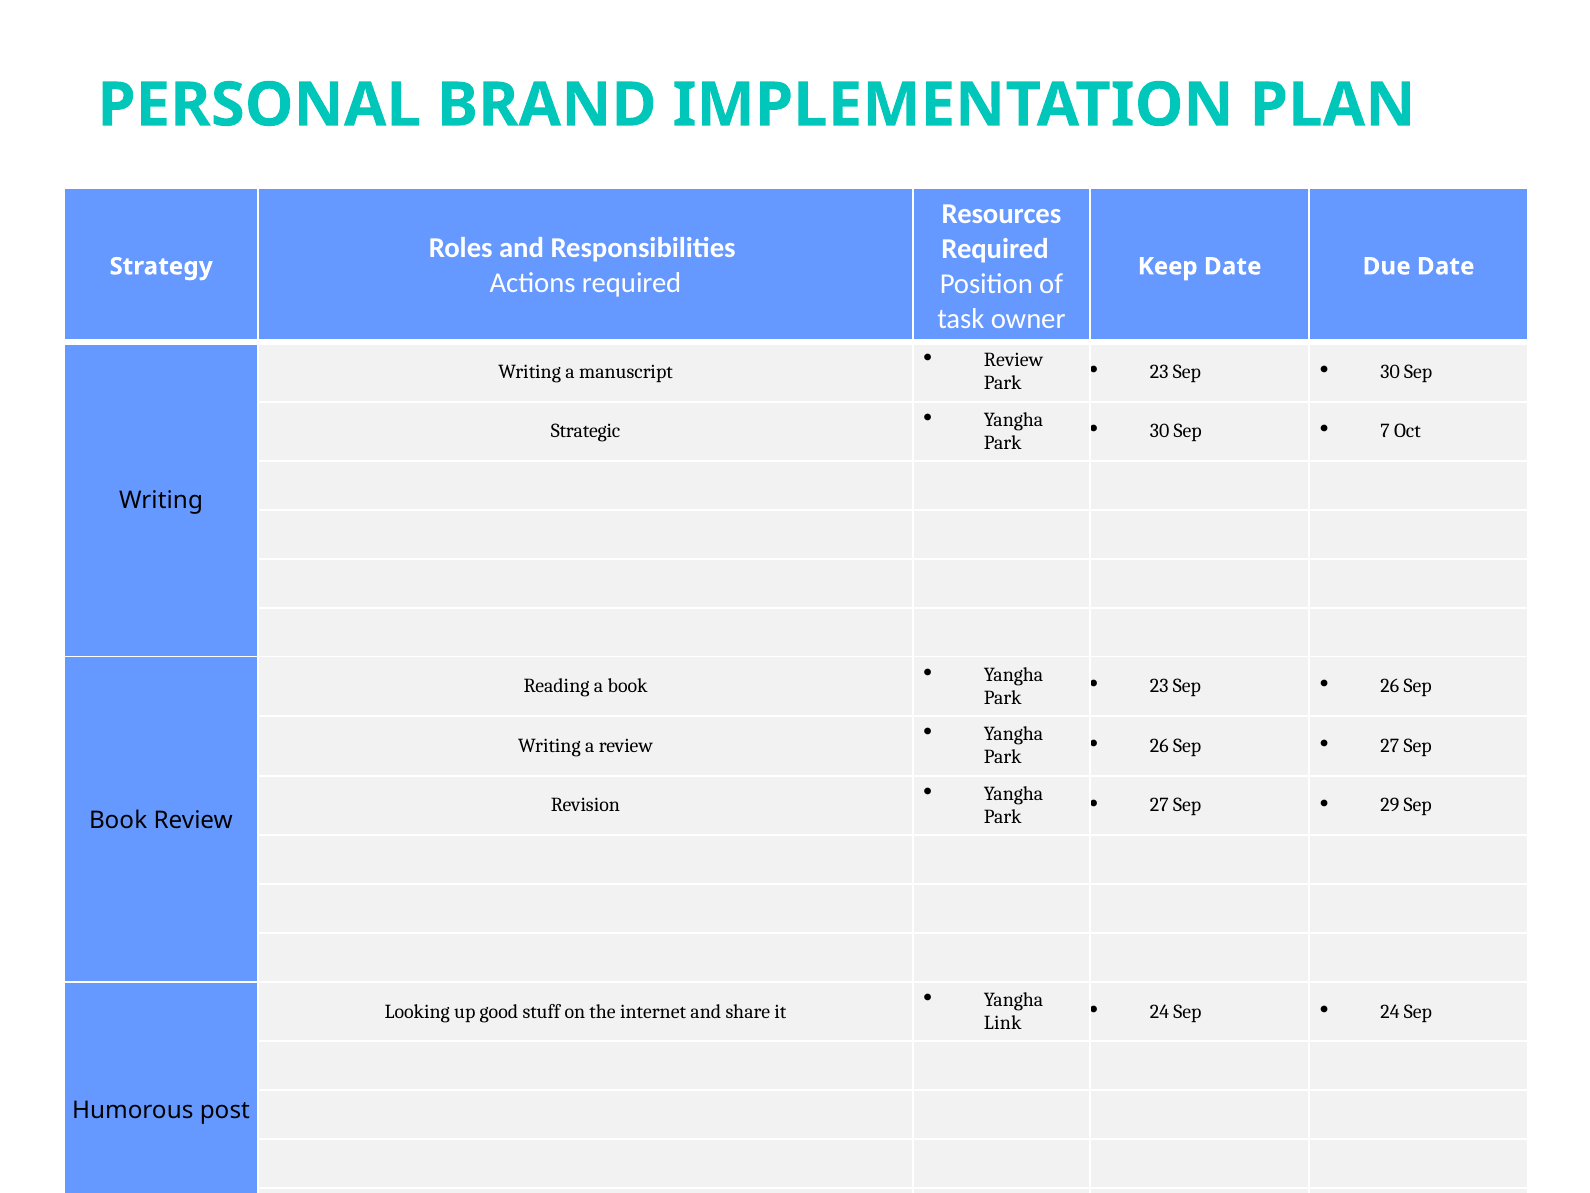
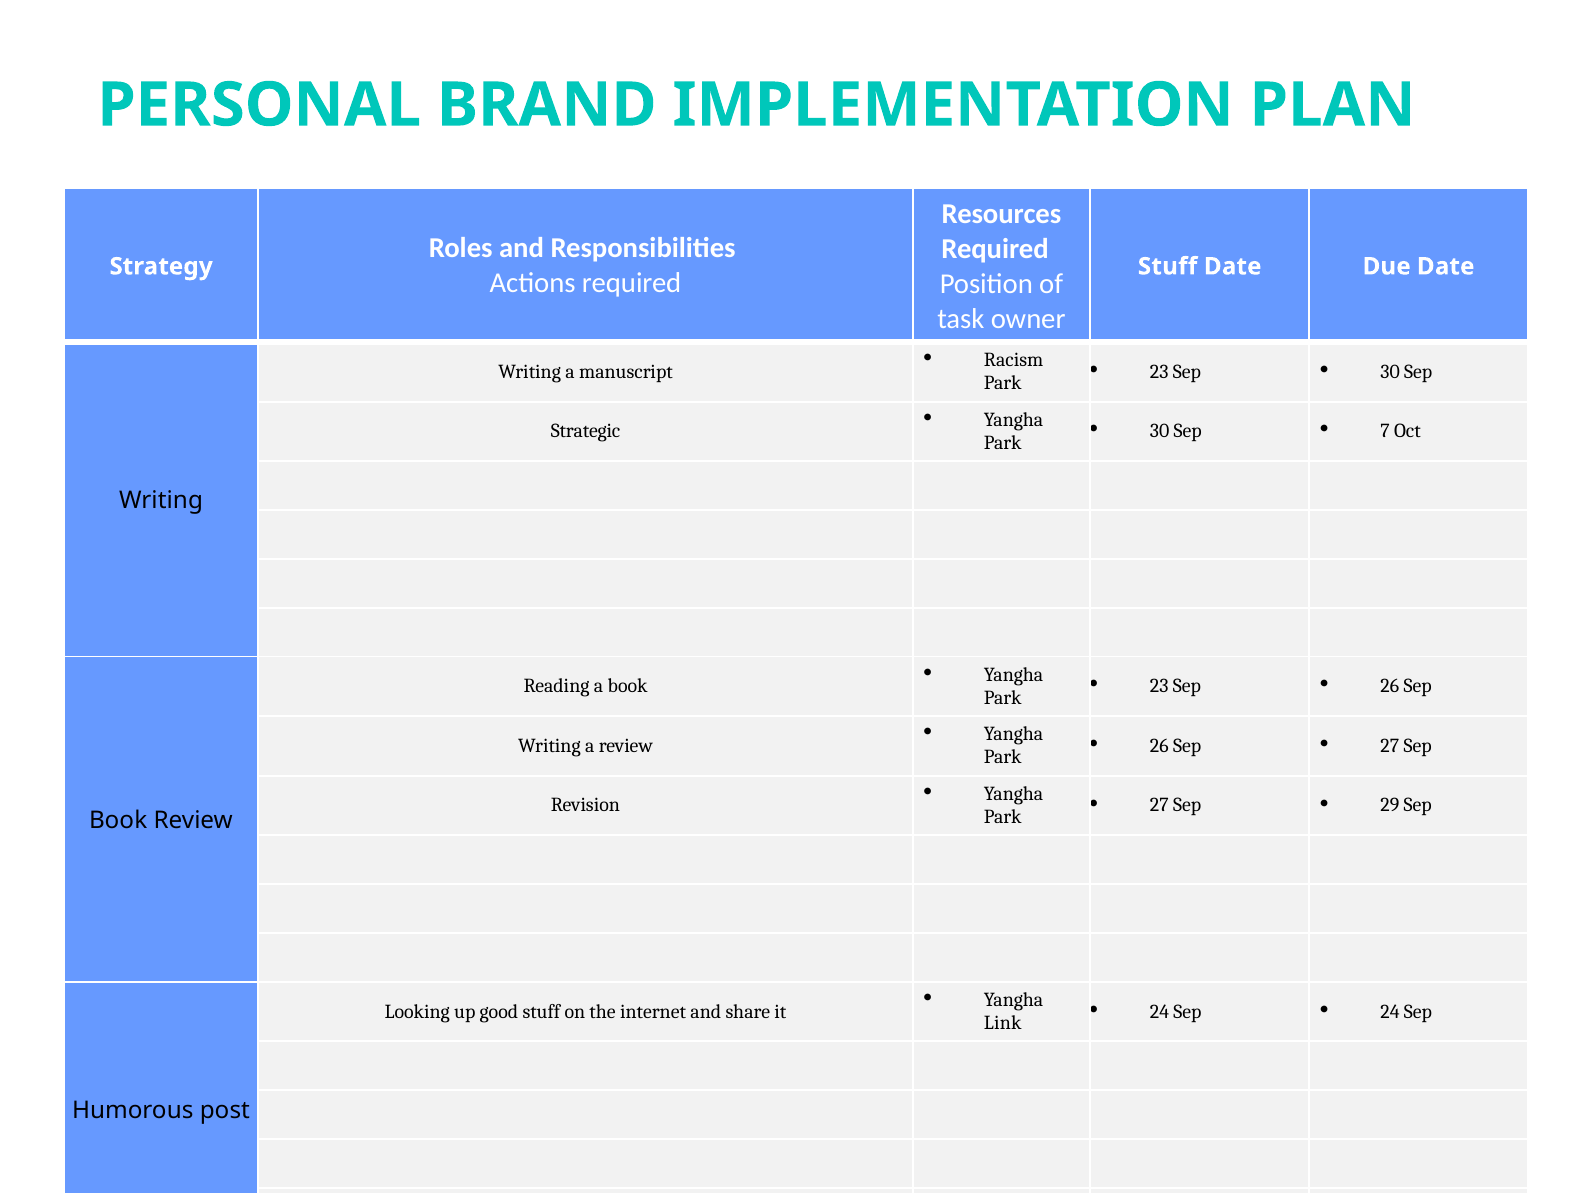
Keep at (1168, 266): Keep -> Stuff
Review at (1014, 360): Review -> Racism
